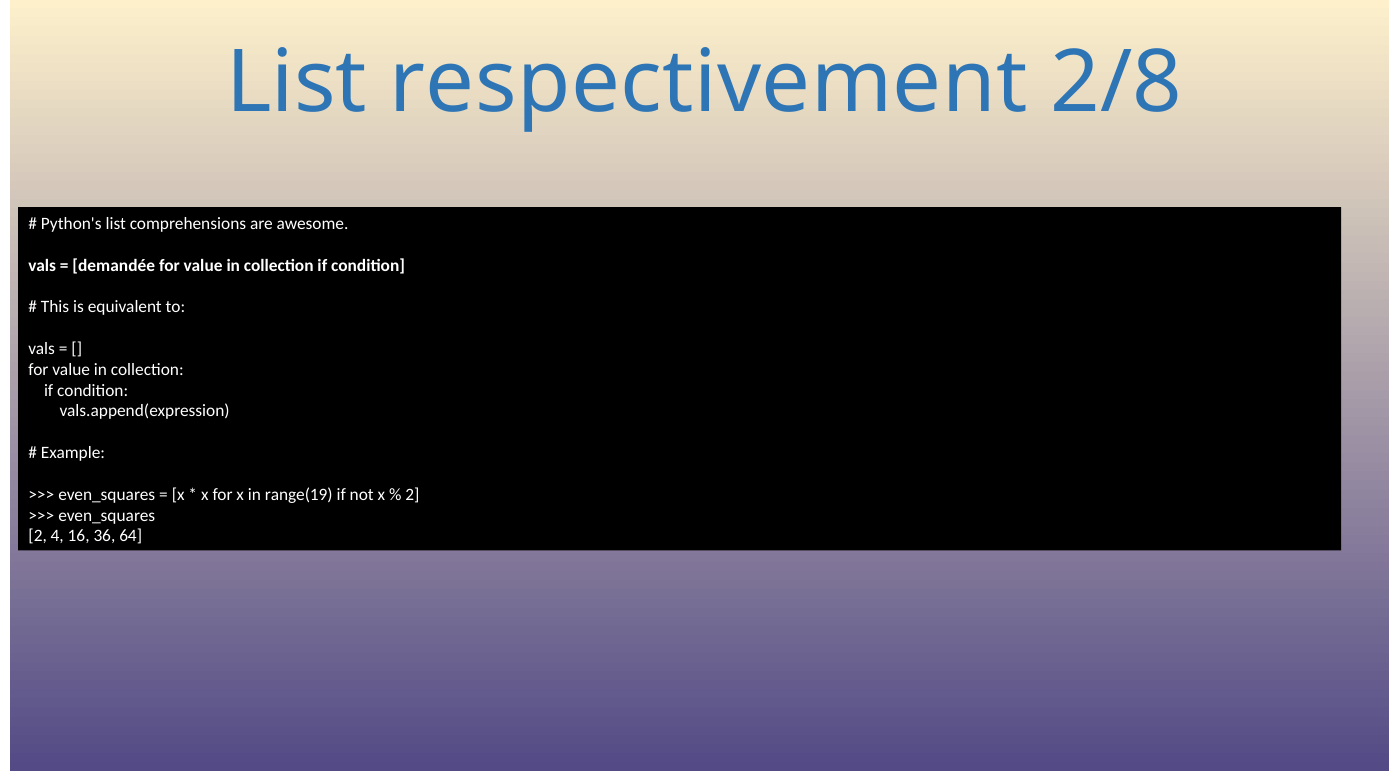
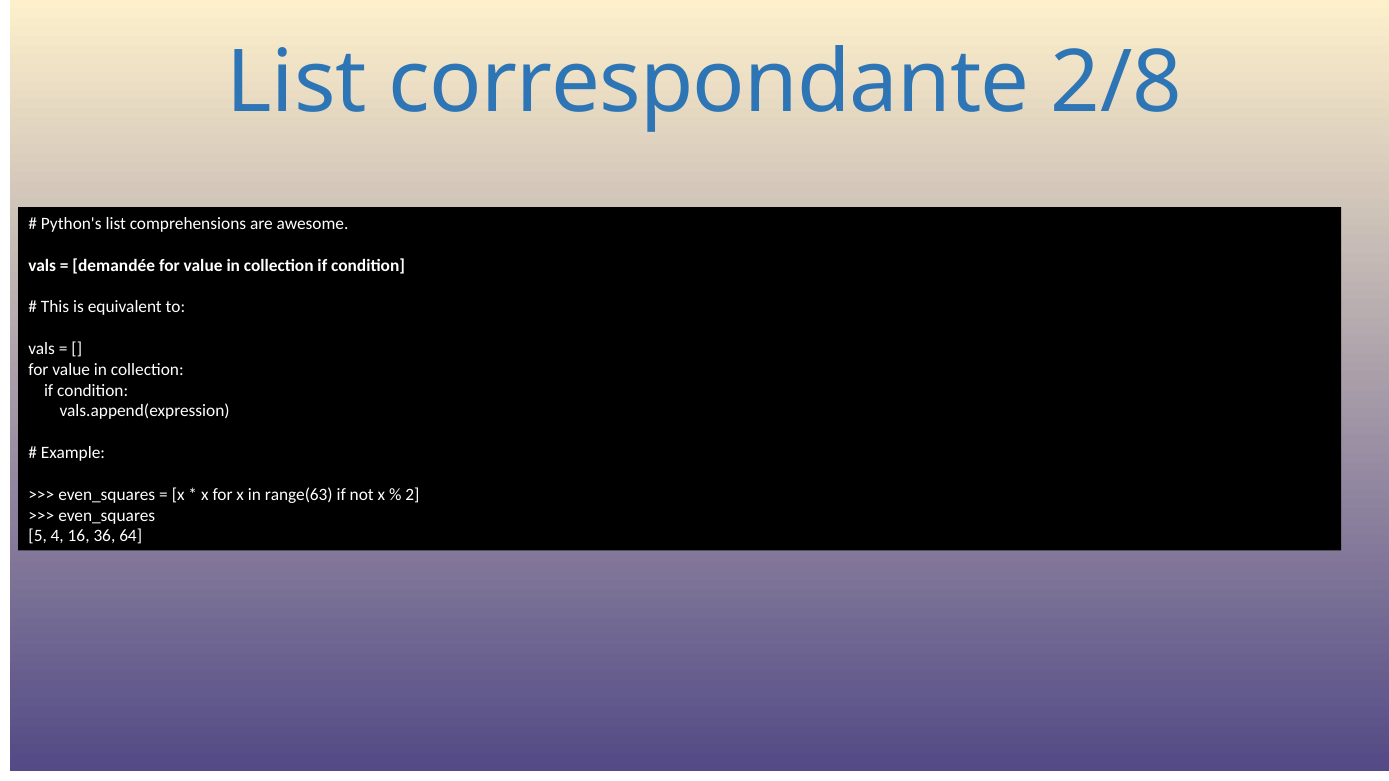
respectivement: respectivement -> correspondante
range(19: range(19 -> range(63
2 at (38, 536): 2 -> 5
